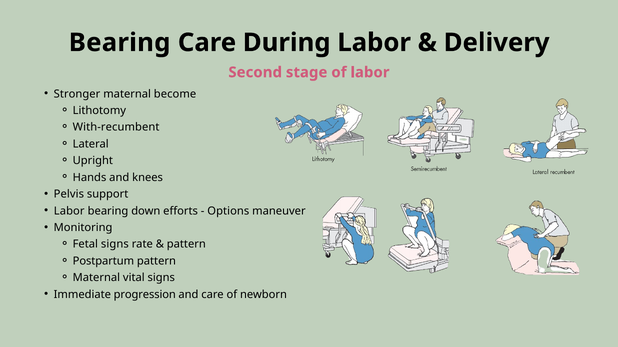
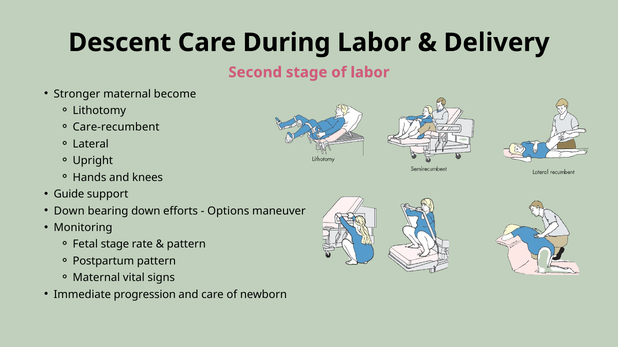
Bearing at (120, 43): Bearing -> Descent
With-recumbent: With-recumbent -> Care-recumbent
Pelvis: Pelvis -> Guide
Labor at (69, 211): Labor -> Down
Fetal signs: signs -> stage
